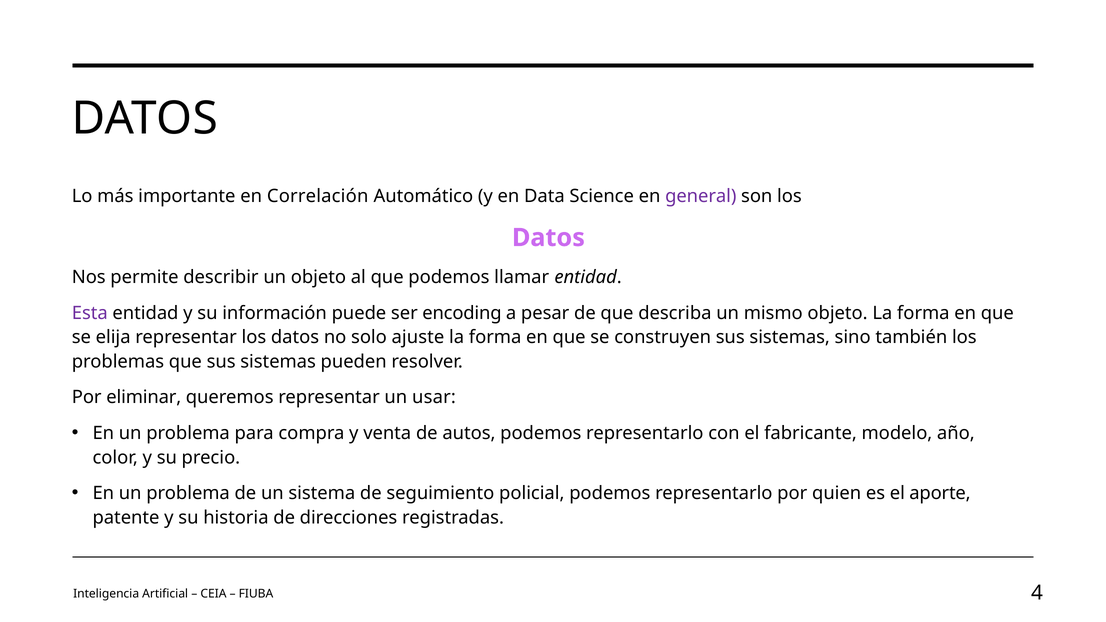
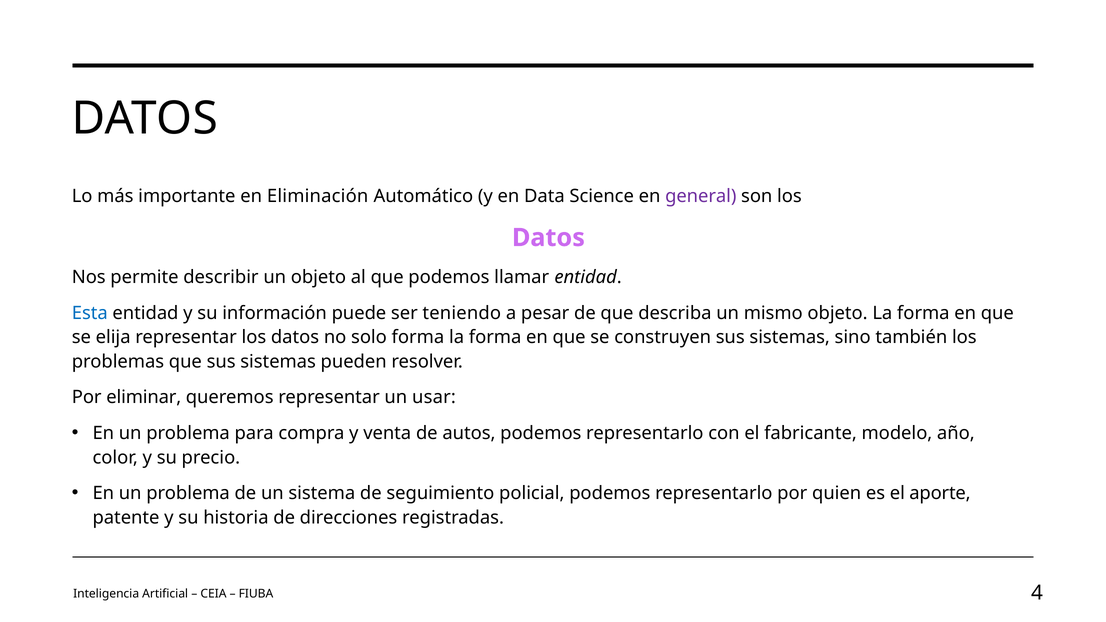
Correlación: Correlación -> Eliminación
Esta colour: purple -> blue
encoding: encoding -> teniendo
solo ajuste: ajuste -> forma
